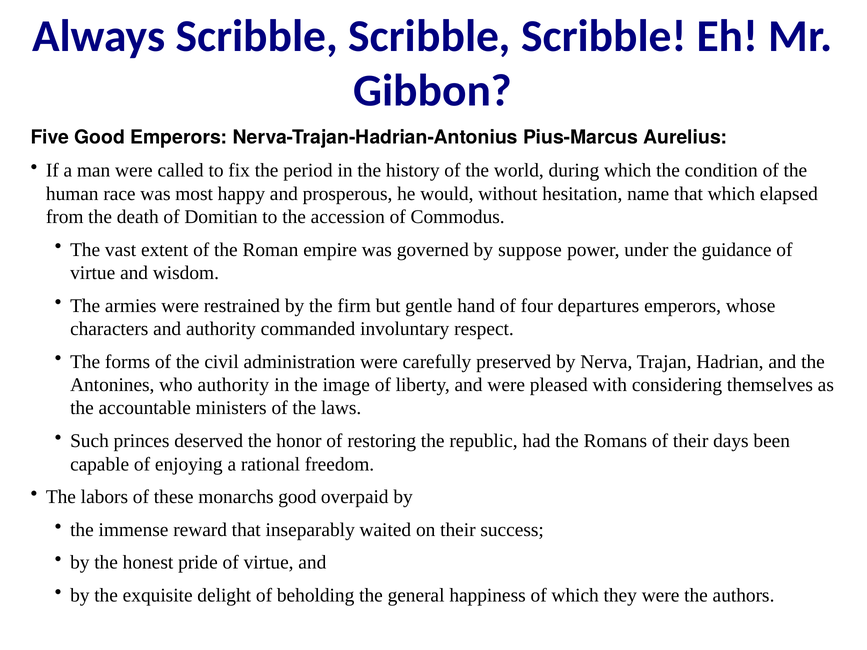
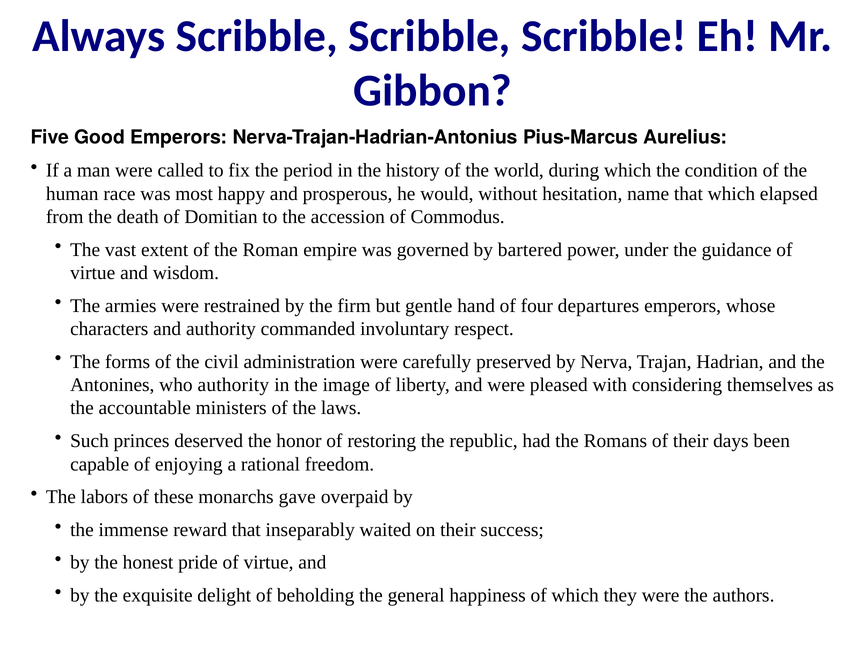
suppose: suppose -> bartered
monarchs good: good -> gave
